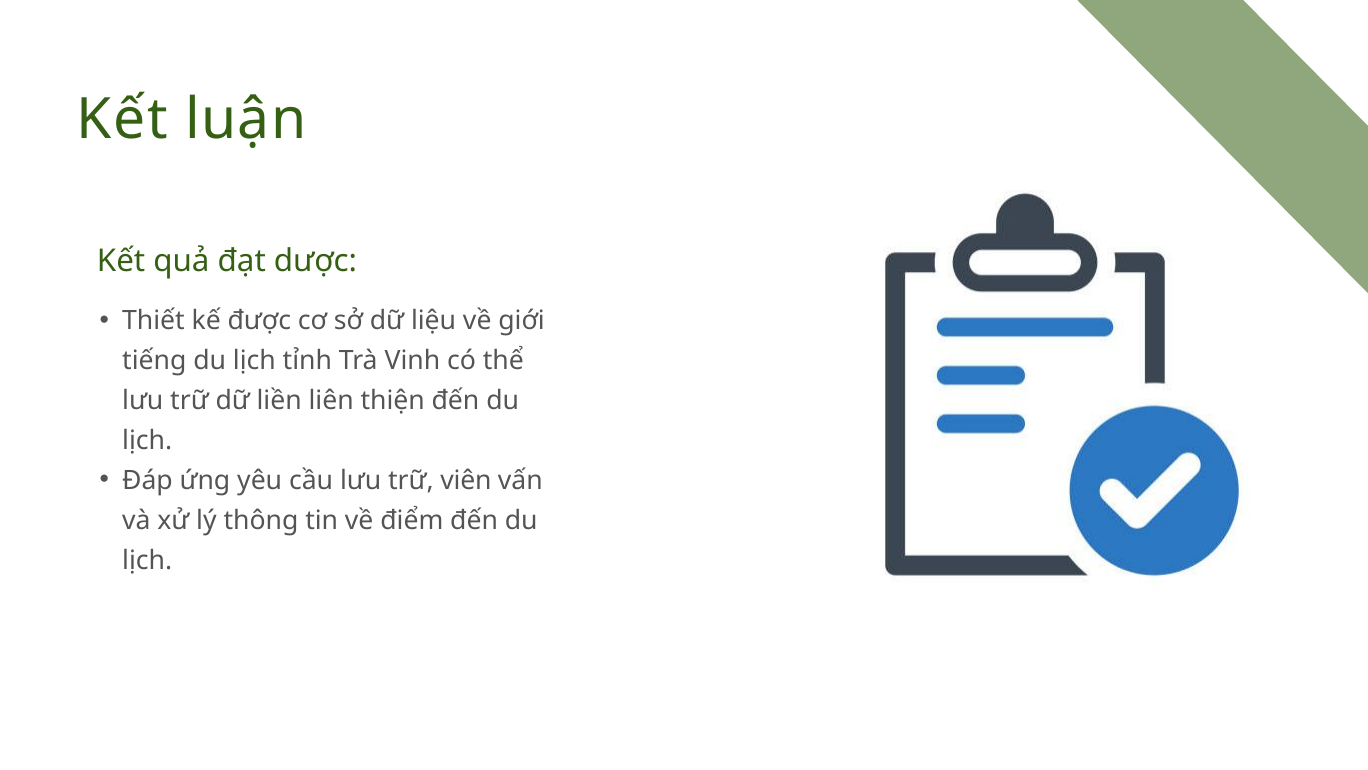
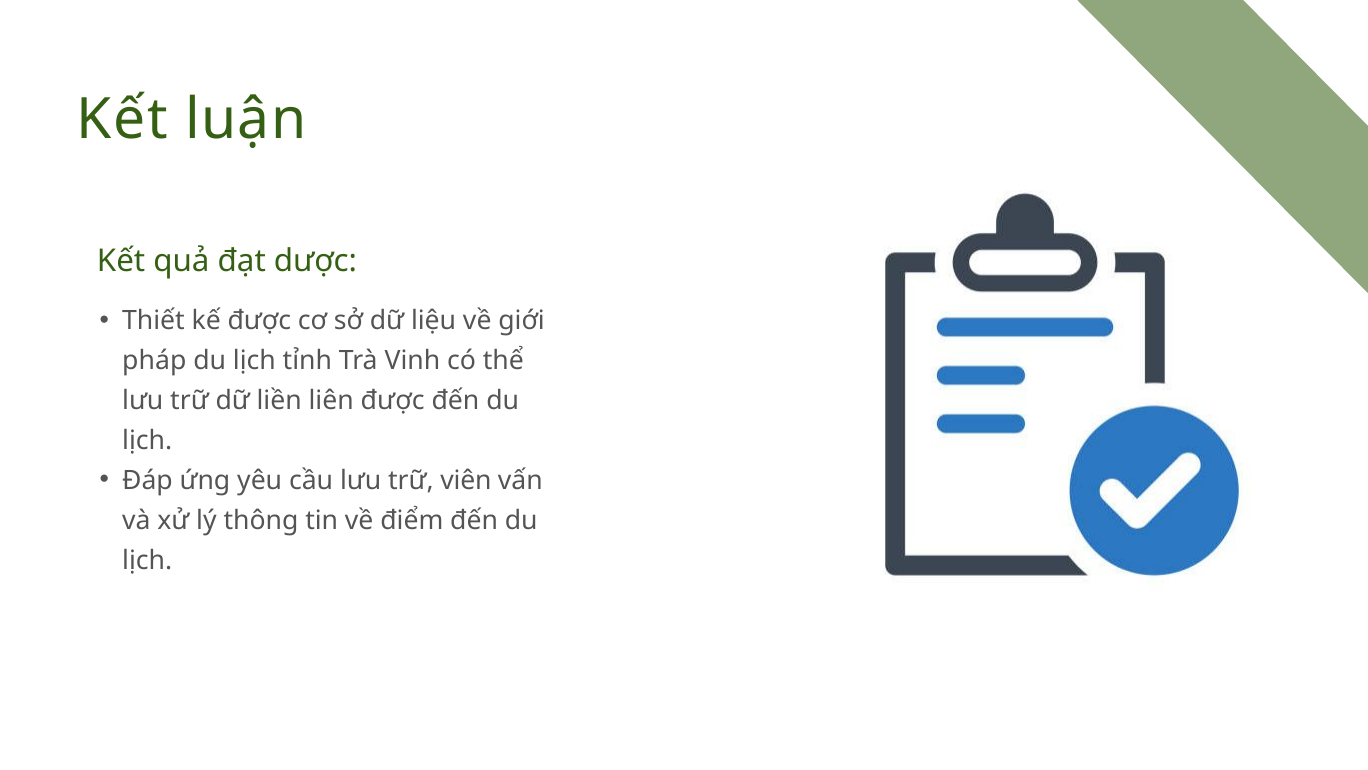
tiếng: tiếng -> pháp
liên thiện: thiện -> được
